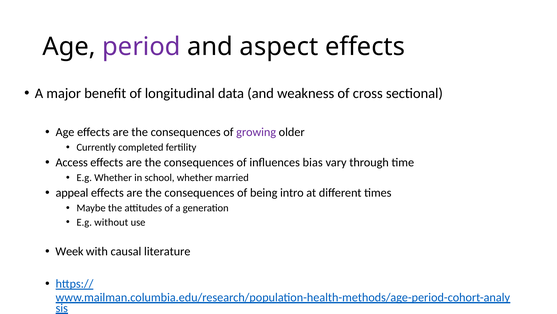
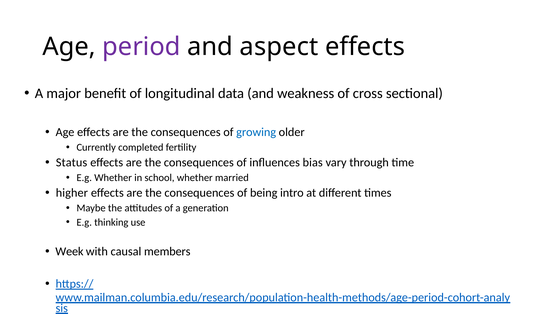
growing colour: purple -> blue
Access: Access -> Status
appeal: appeal -> higher
without: without -> thinking
literature: literature -> members
